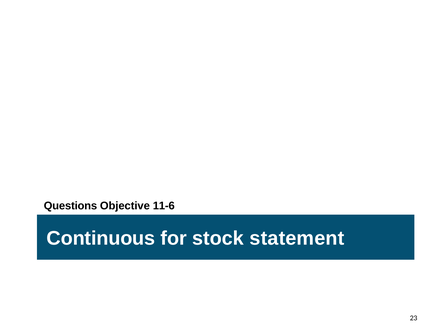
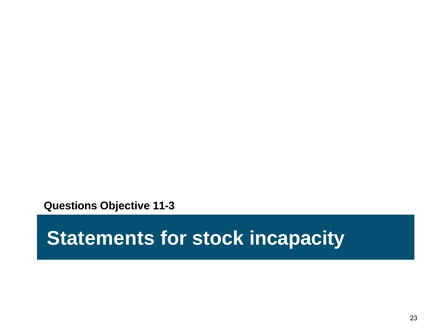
11-6: 11-6 -> 11-3
Continuous: Continuous -> Statements
statement: statement -> incapacity
